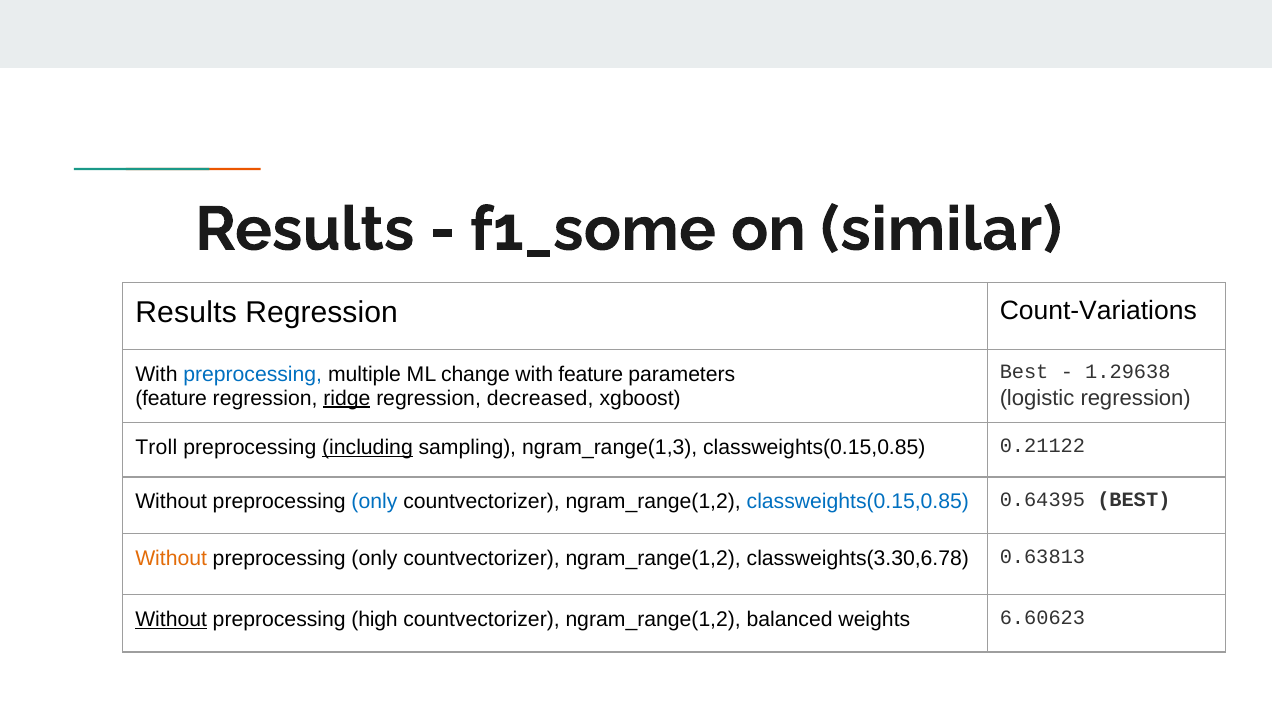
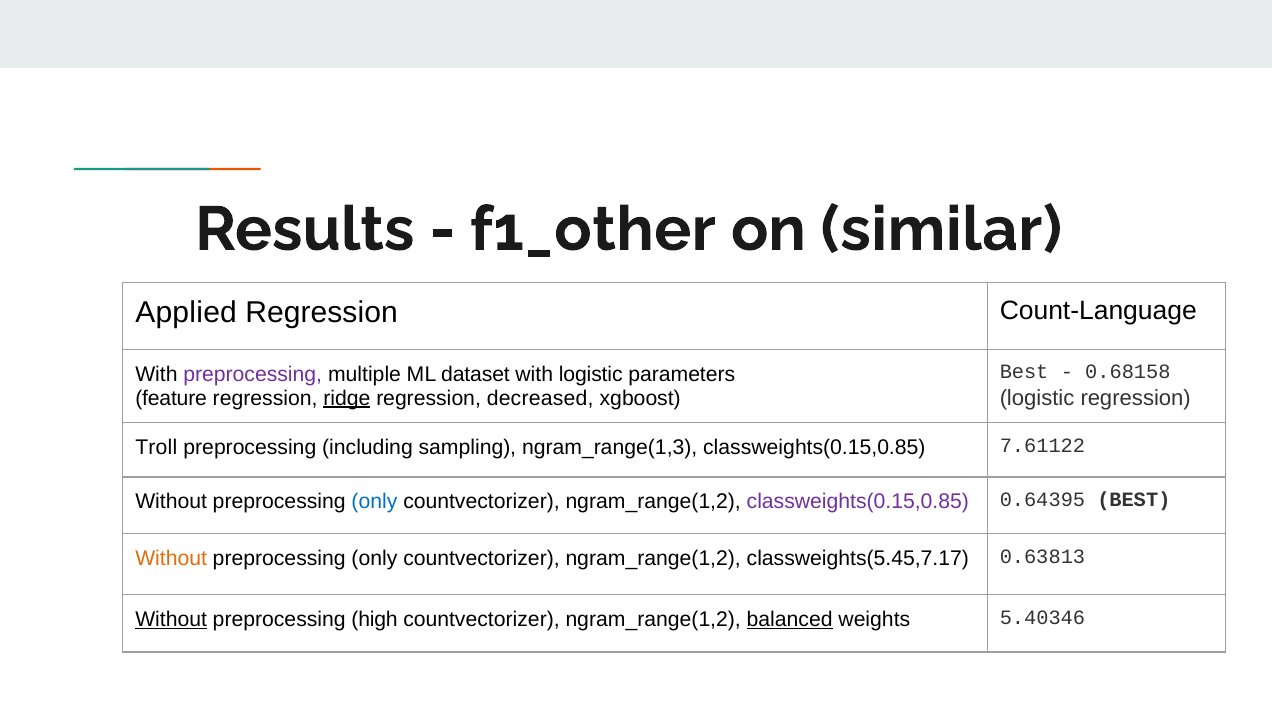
f1_some: f1_some -> f1_other
Results at (186, 313): Results -> Applied
Count-Variations: Count-Variations -> Count-Language
preprocessing at (253, 374) colour: blue -> purple
change: change -> dataset
with feature: feature -> logistic
1.29638: 1.29638 -> 0.68158
including underline: present -> none
0.21122: 0.21122 -> 7.61122
classweights(0.15,0.85 at (858, 502) colour: blue -> purple
classweights(3.30,6.78: classweights(3.30,6.78 -> classweights(5.45,7.17
balanced underline: none -> present
6.60623: 6.60623 -> 5.40346
